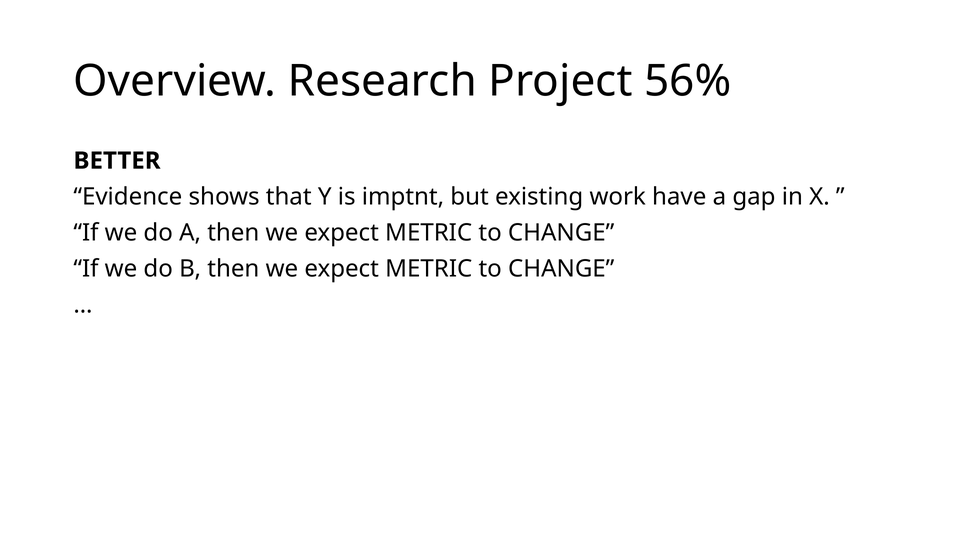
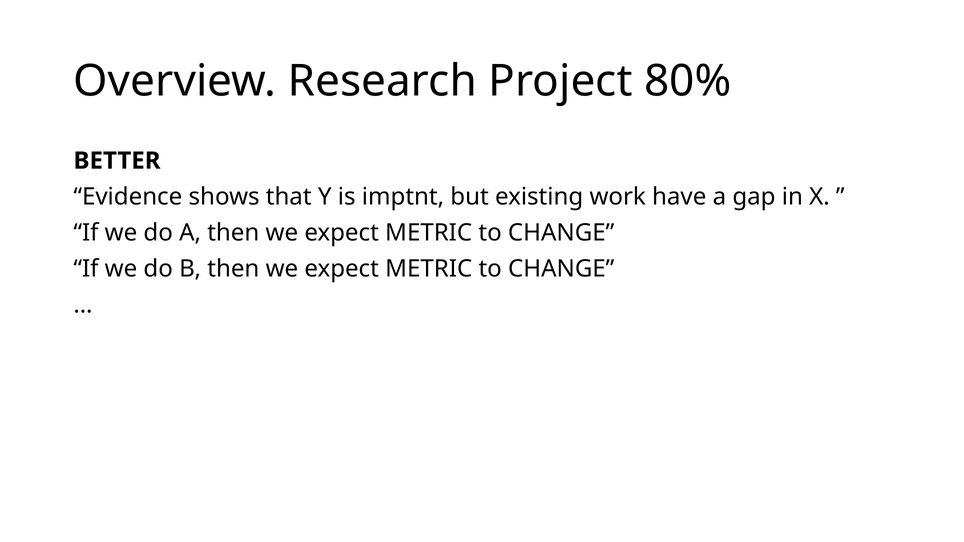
56%: 56% -> 80%
